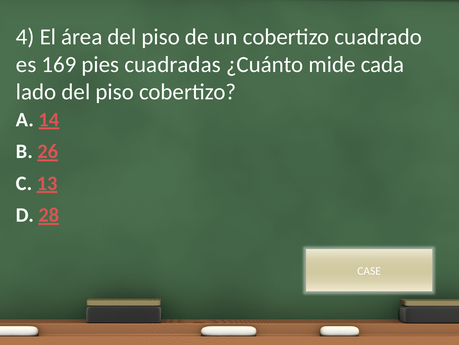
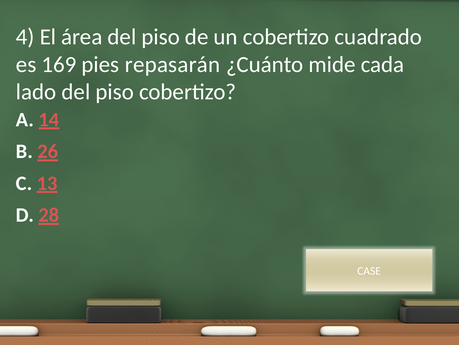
cuadradas: cuadradas -> repasarán
